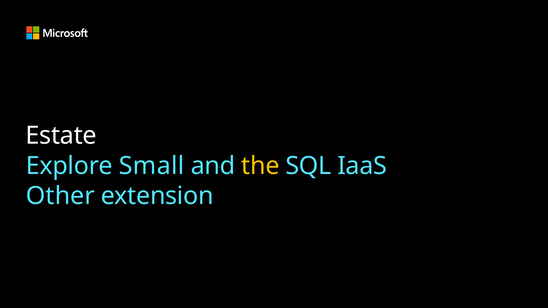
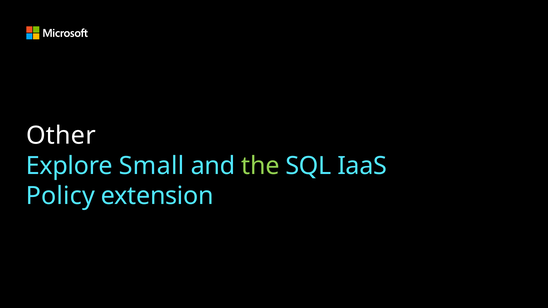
Estate: Estate -> Other
the colour: yellow -> light green
Other: Other -> Policy
